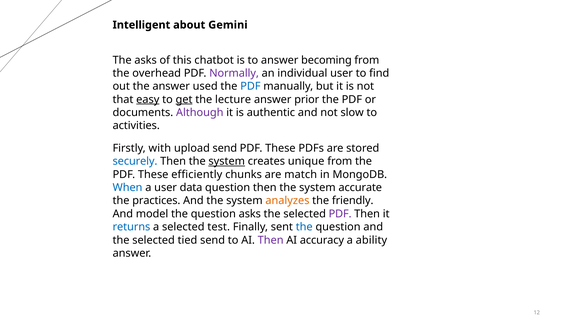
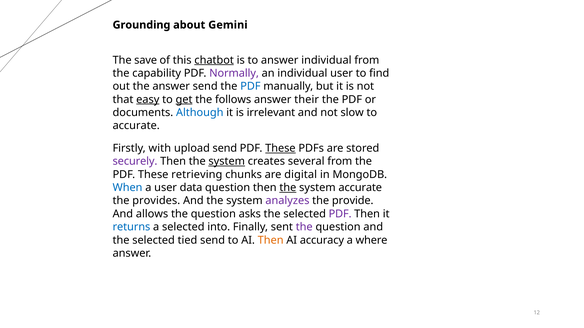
Intelligent: Intelligent -> Grounding
The asks: asks -> save
chatbot underline: none -> present
answer becoming: becoming -> individual
overhead: overhead -> capability
answer used: used -> send
lecture: lecture -> follows
prior: prior -> their
Although colour: purple -> blue
authentic: authentic -> irrelevant
activities at (136, 126): activities -> accurate
These at (280, 148) underline: none -> present
securely colour: blue -> purple
unique: unique -> several
efficiently: efficiently -> retrieving
match: match -> digital
the at (288, 188) underline: none -> present
practices: practices -> provides
analyzes colour: orange -> purple
friendly: friendly -> provide
model: model -> allows
test: test -> into
the at (304, 227) colour: blue -> purple
Then at (271, 240) colour: purple -> orange
ability: ability -> where
